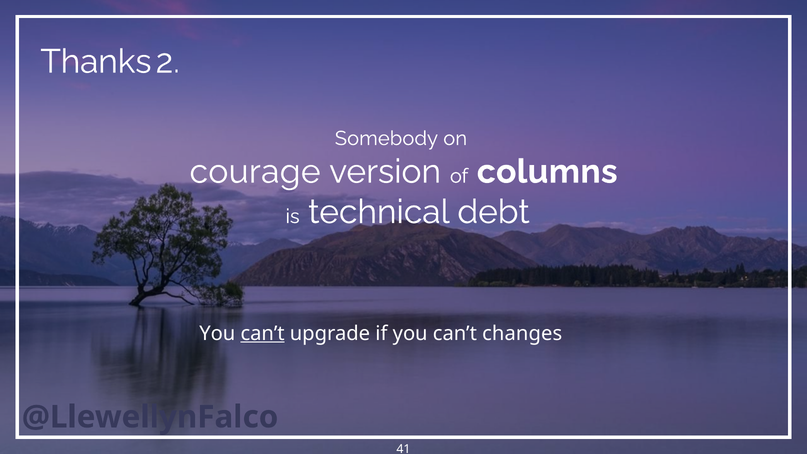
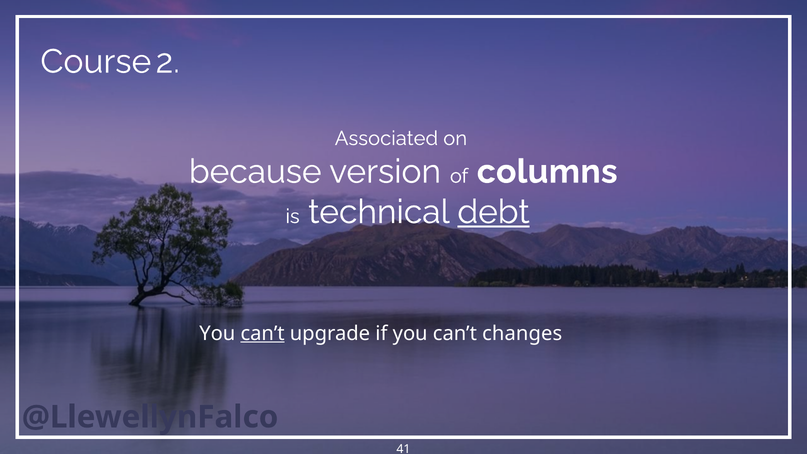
Thanks: Thanks -> Course
Somebody: Somebody -> Associated
courage: courage -> because
debt underline: none -> present
